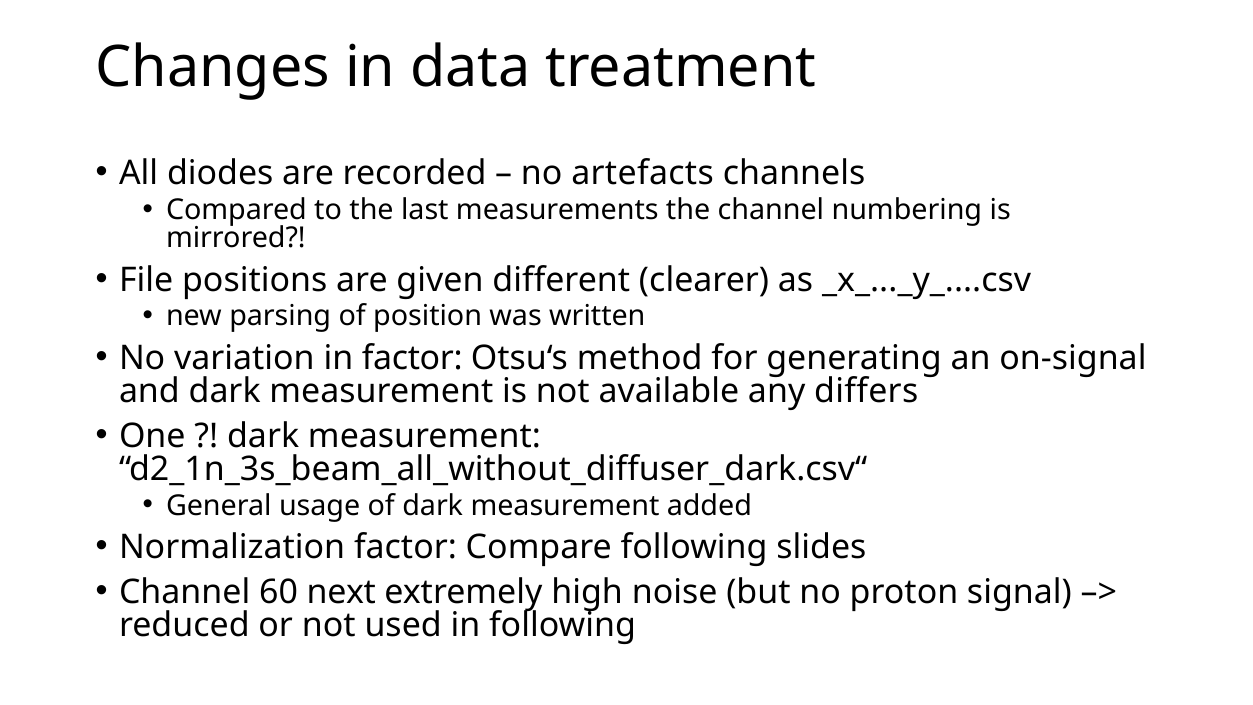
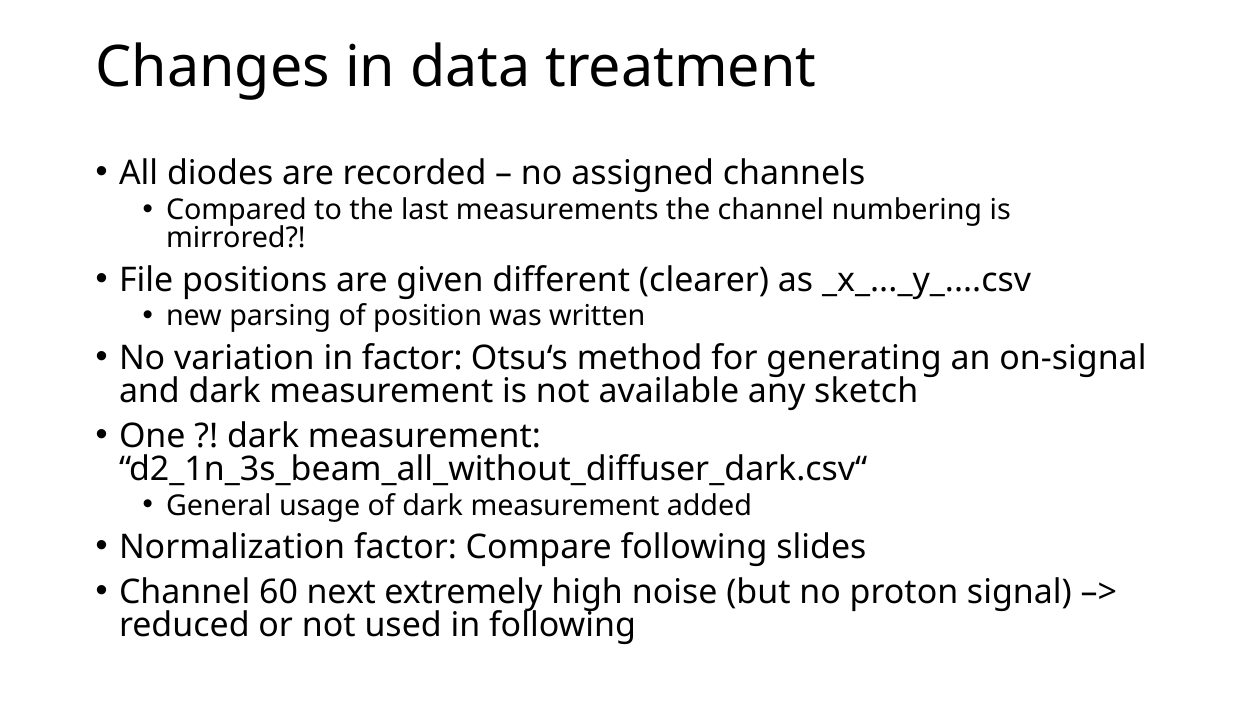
artefacts: artefacts -> assigned
differs: differs -> sketch
